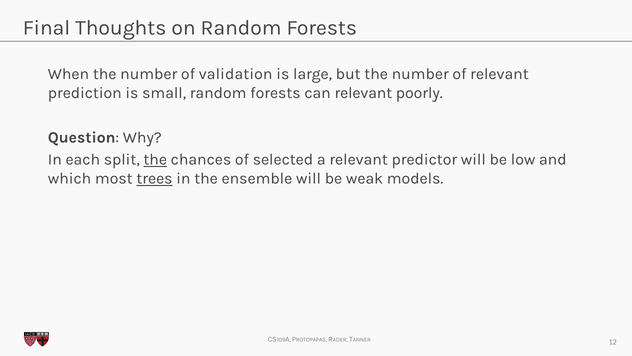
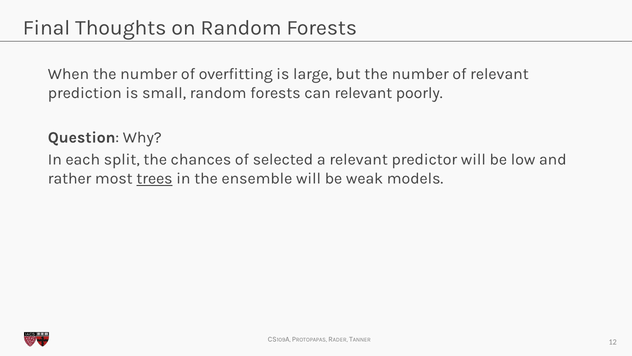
validation: validation -> overfitting
the at (155, 159) underline: present -> none
which: which -> rather
